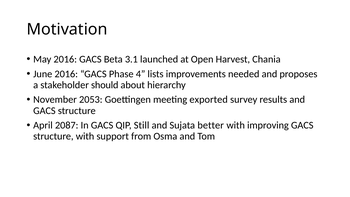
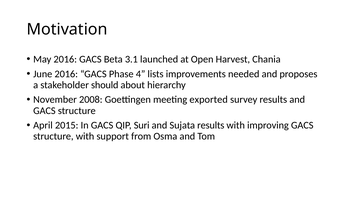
2053: 2053 -> 2008
2087: 2087 -> 2015
Still: Still -> Suri
Sujata better: better -> results
